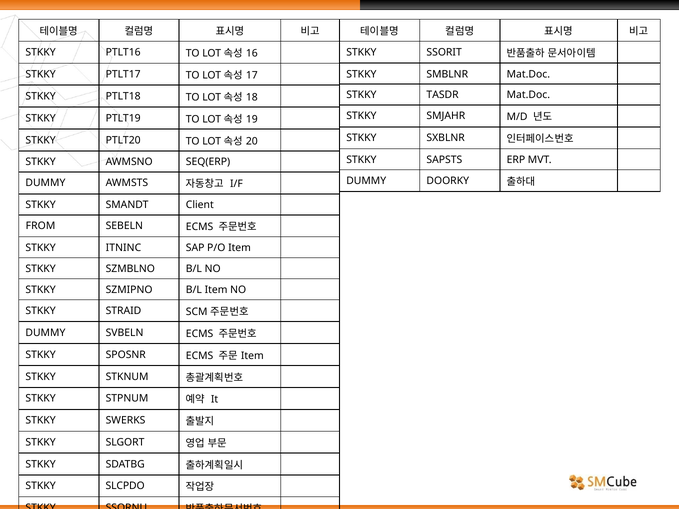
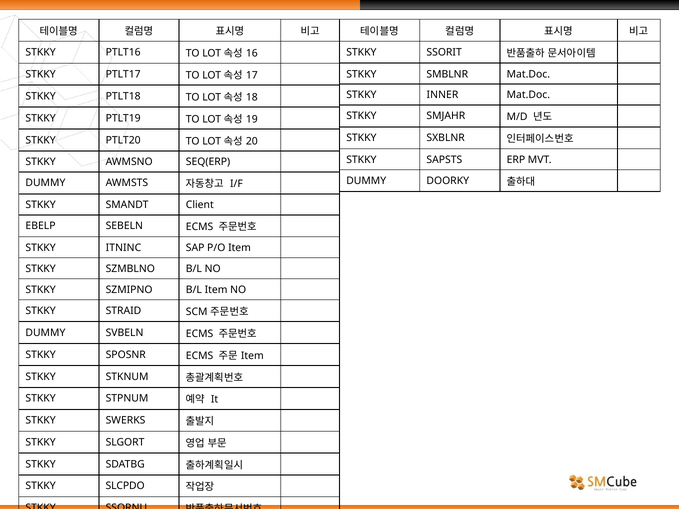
TASDR: TASDR -> INNER
FROM: FROM -> EBELP
